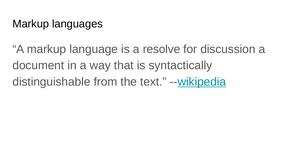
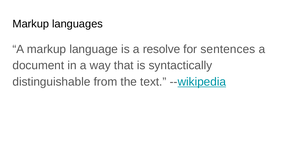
discussion: discussion -> sentences
